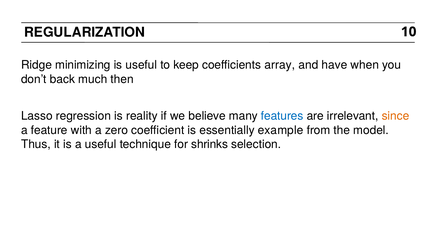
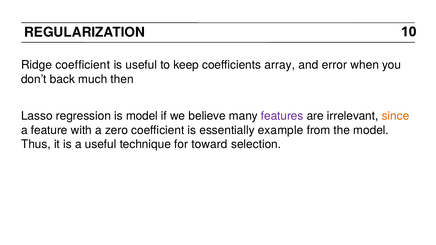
Ridge minimizing: minimizing -> coefficient
have: have -> error
is reality: reality -> model
features colour: blue -> purple
shrinks: shrinks -> toward
